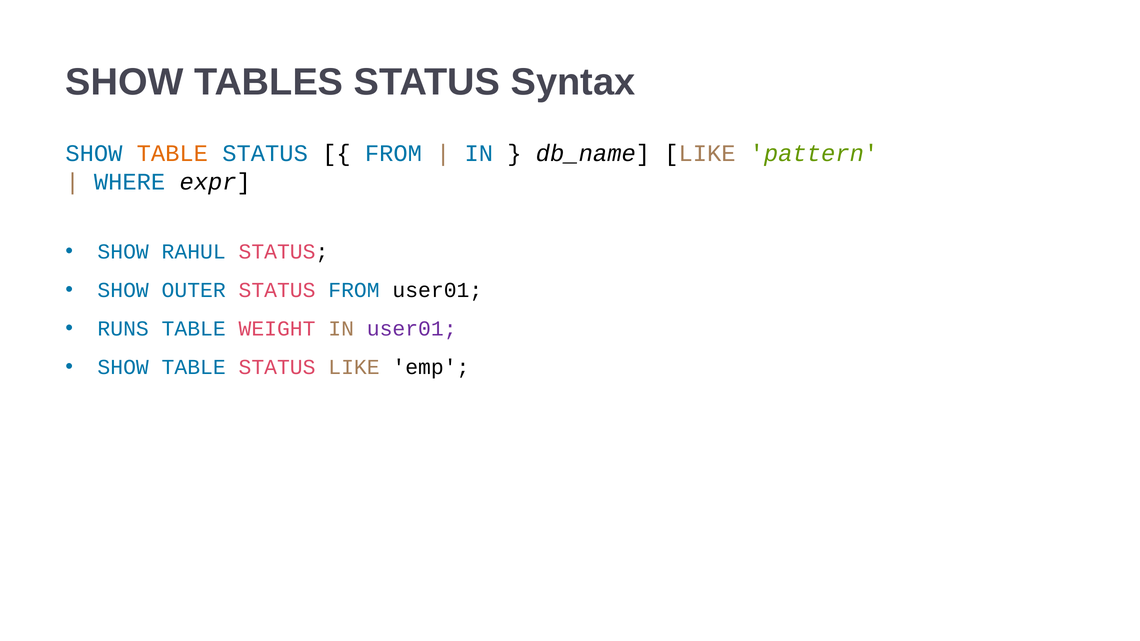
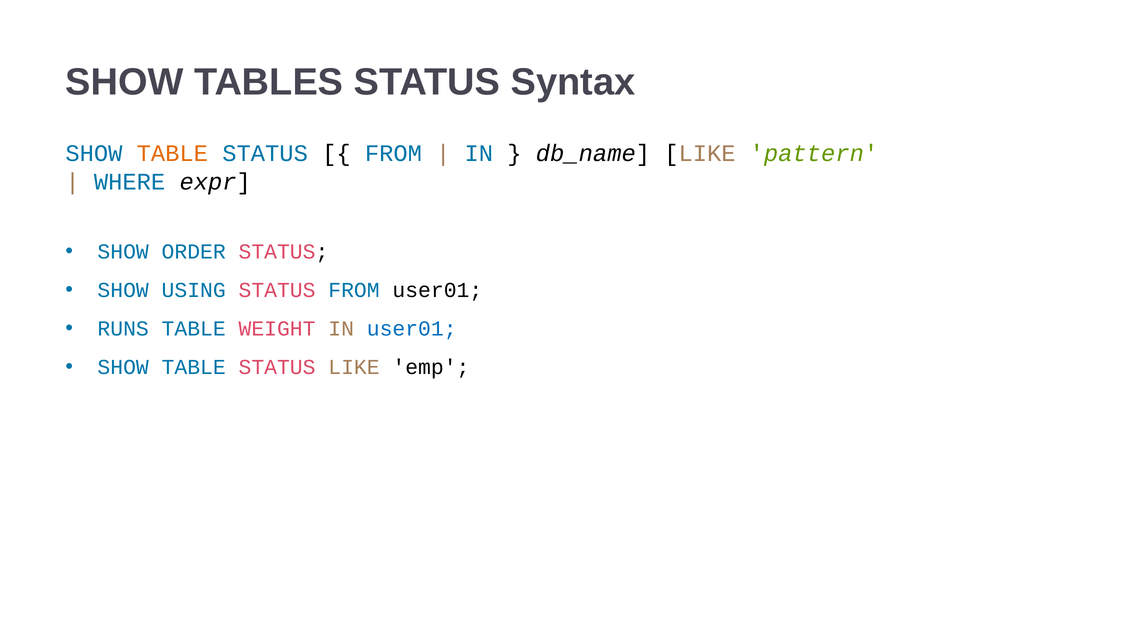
RAHUL: RAHUL -> ORDER
OUTER: OUTER -> USING
user01 at (412, 329) colour: purple -> blue
